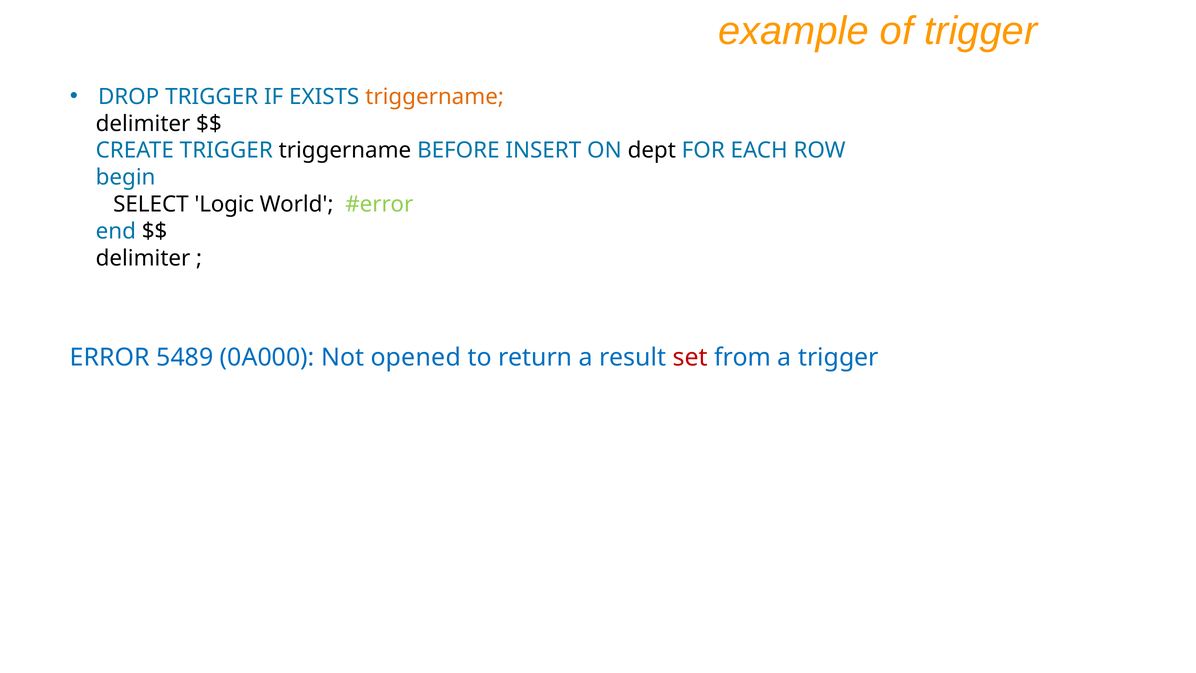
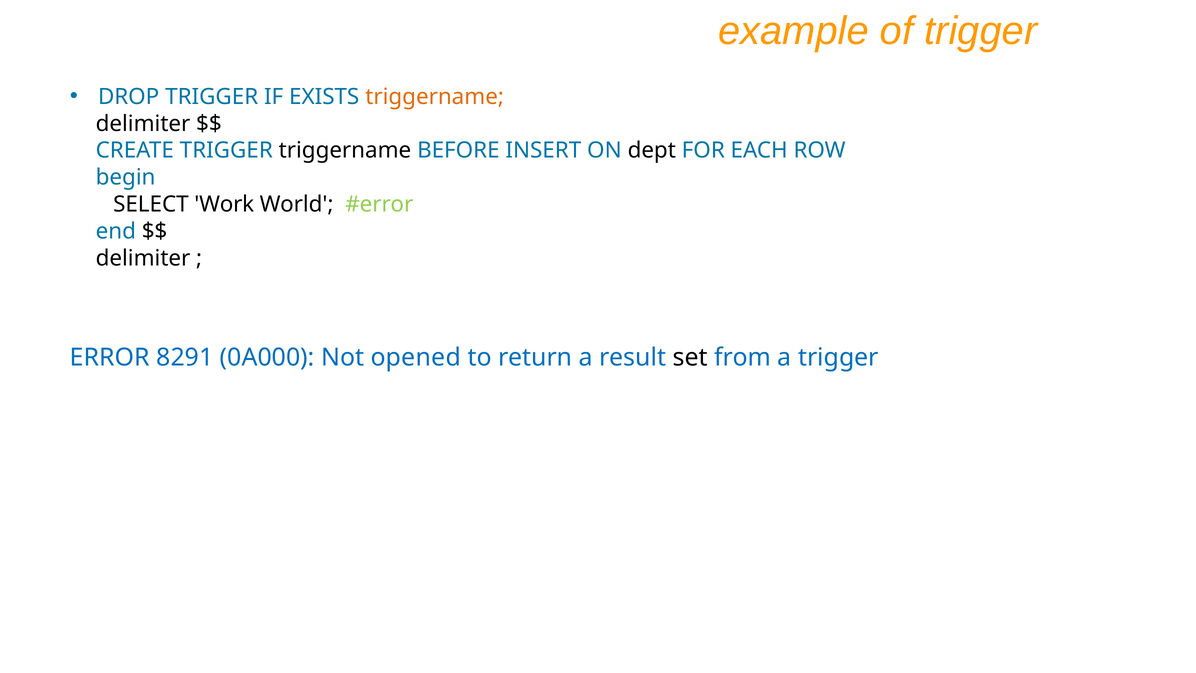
Logic: Logic -> Work
5489: 5489 -> 8291
set colour: red -> black
